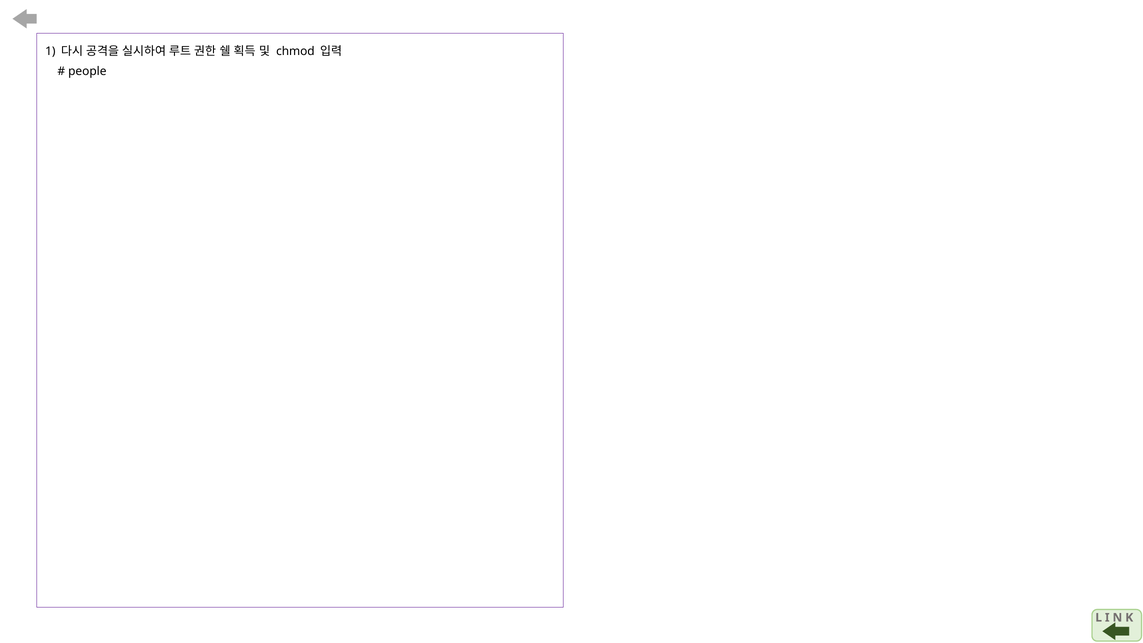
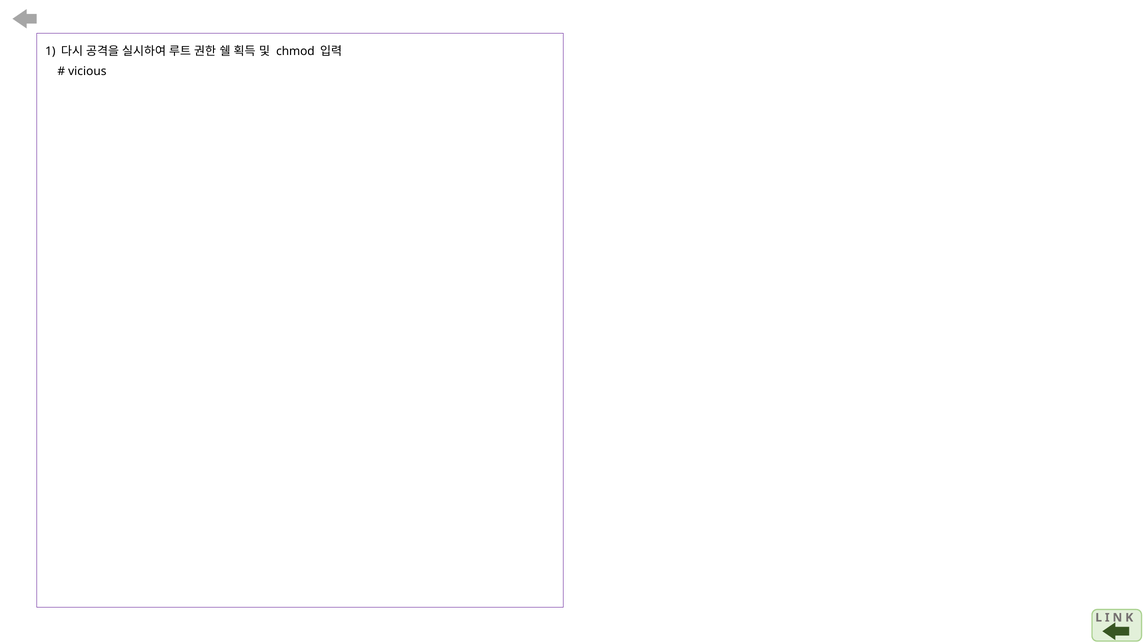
people: people -> vicious
